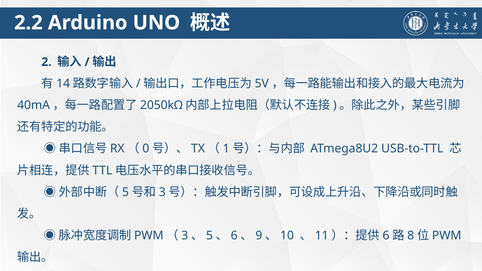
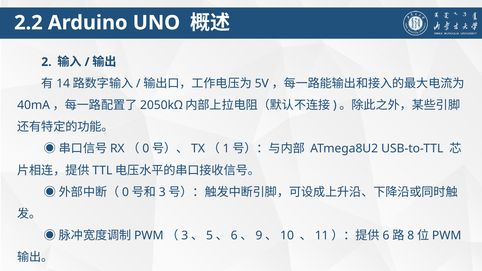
5 at (125, 192): 5 -> 0
